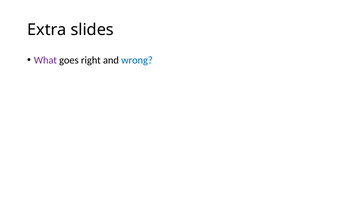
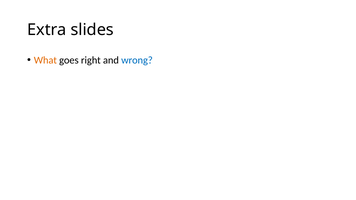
What colour: purple -> orange
